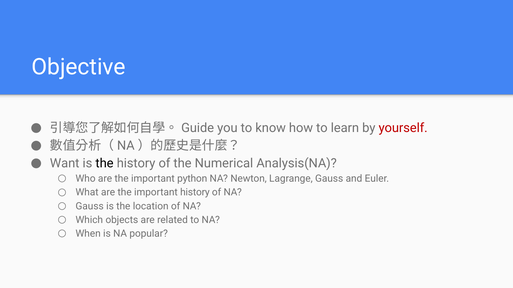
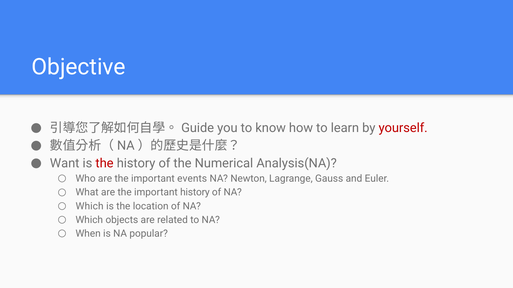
the at (105, 164) colour: black -> red
python: python -> events
Gauss at (90, 206): Gauss -> Which
